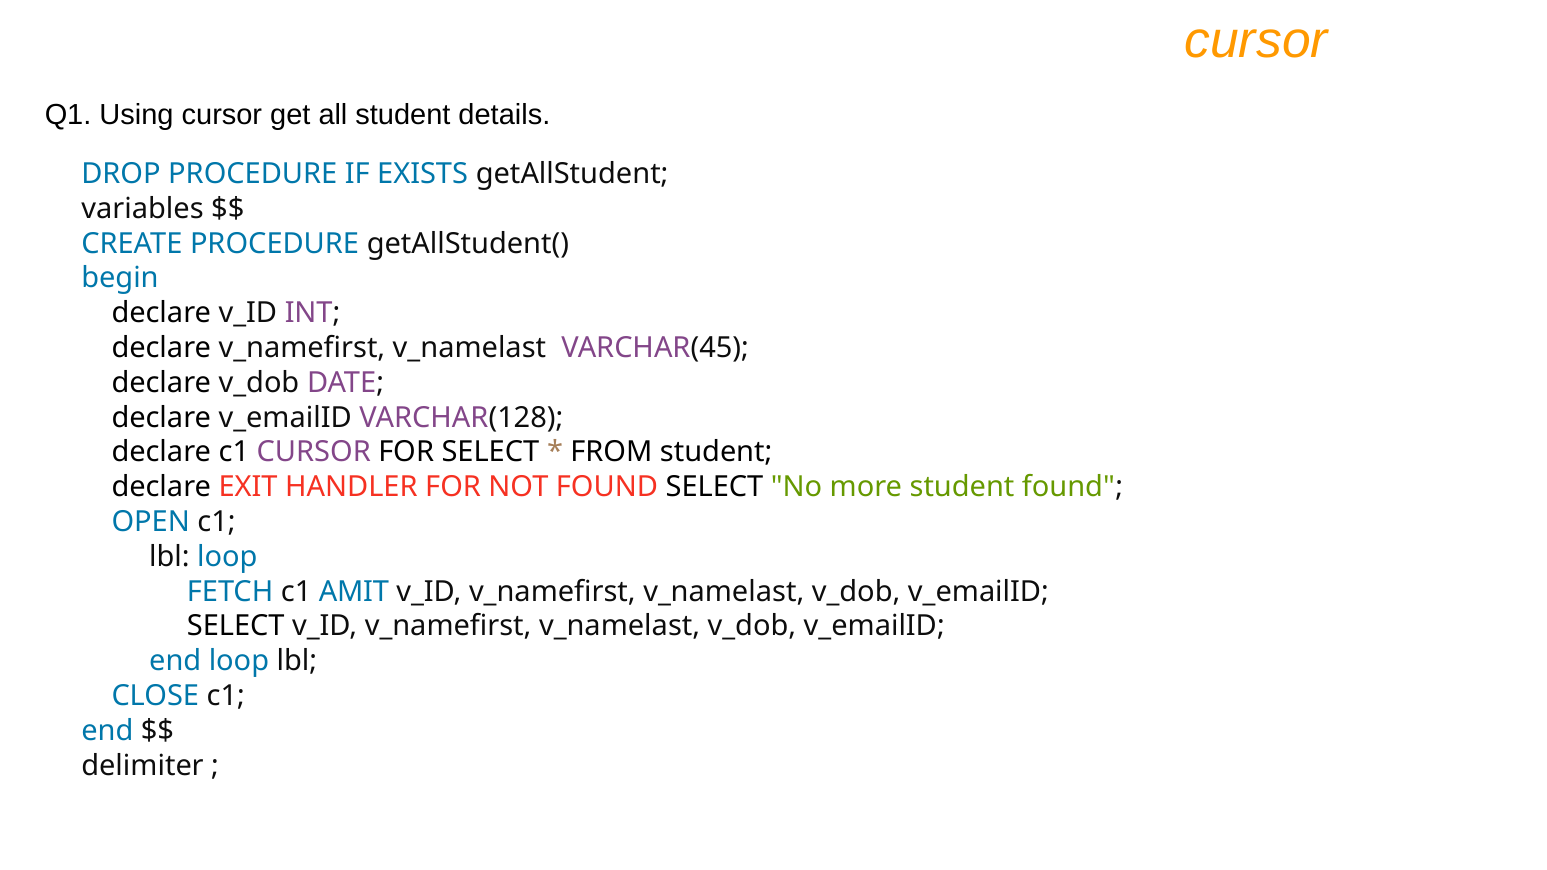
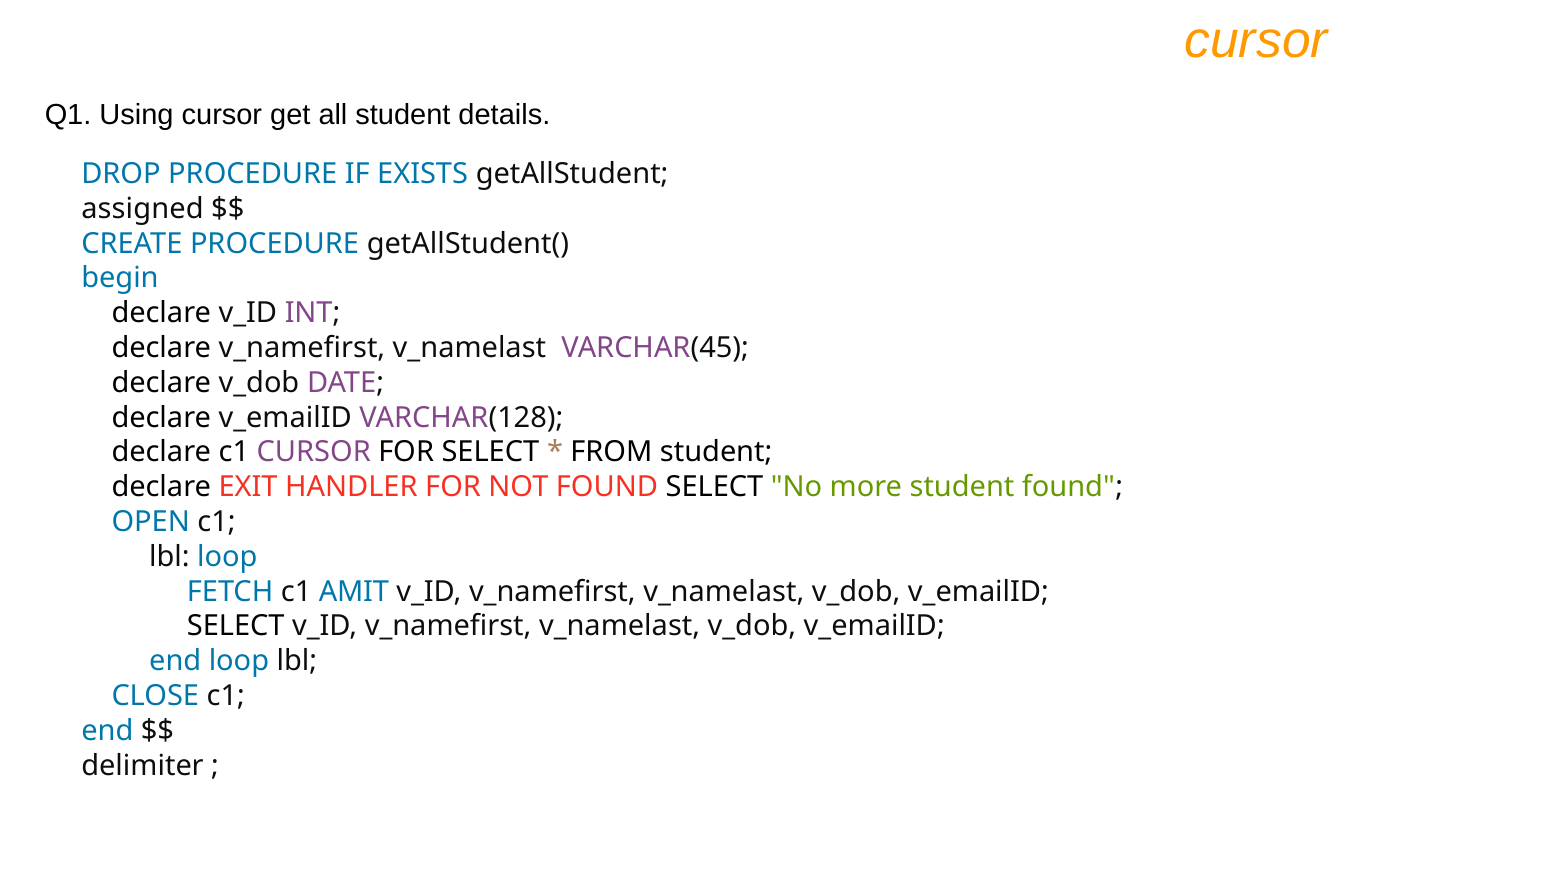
variables: variables -> assigned
